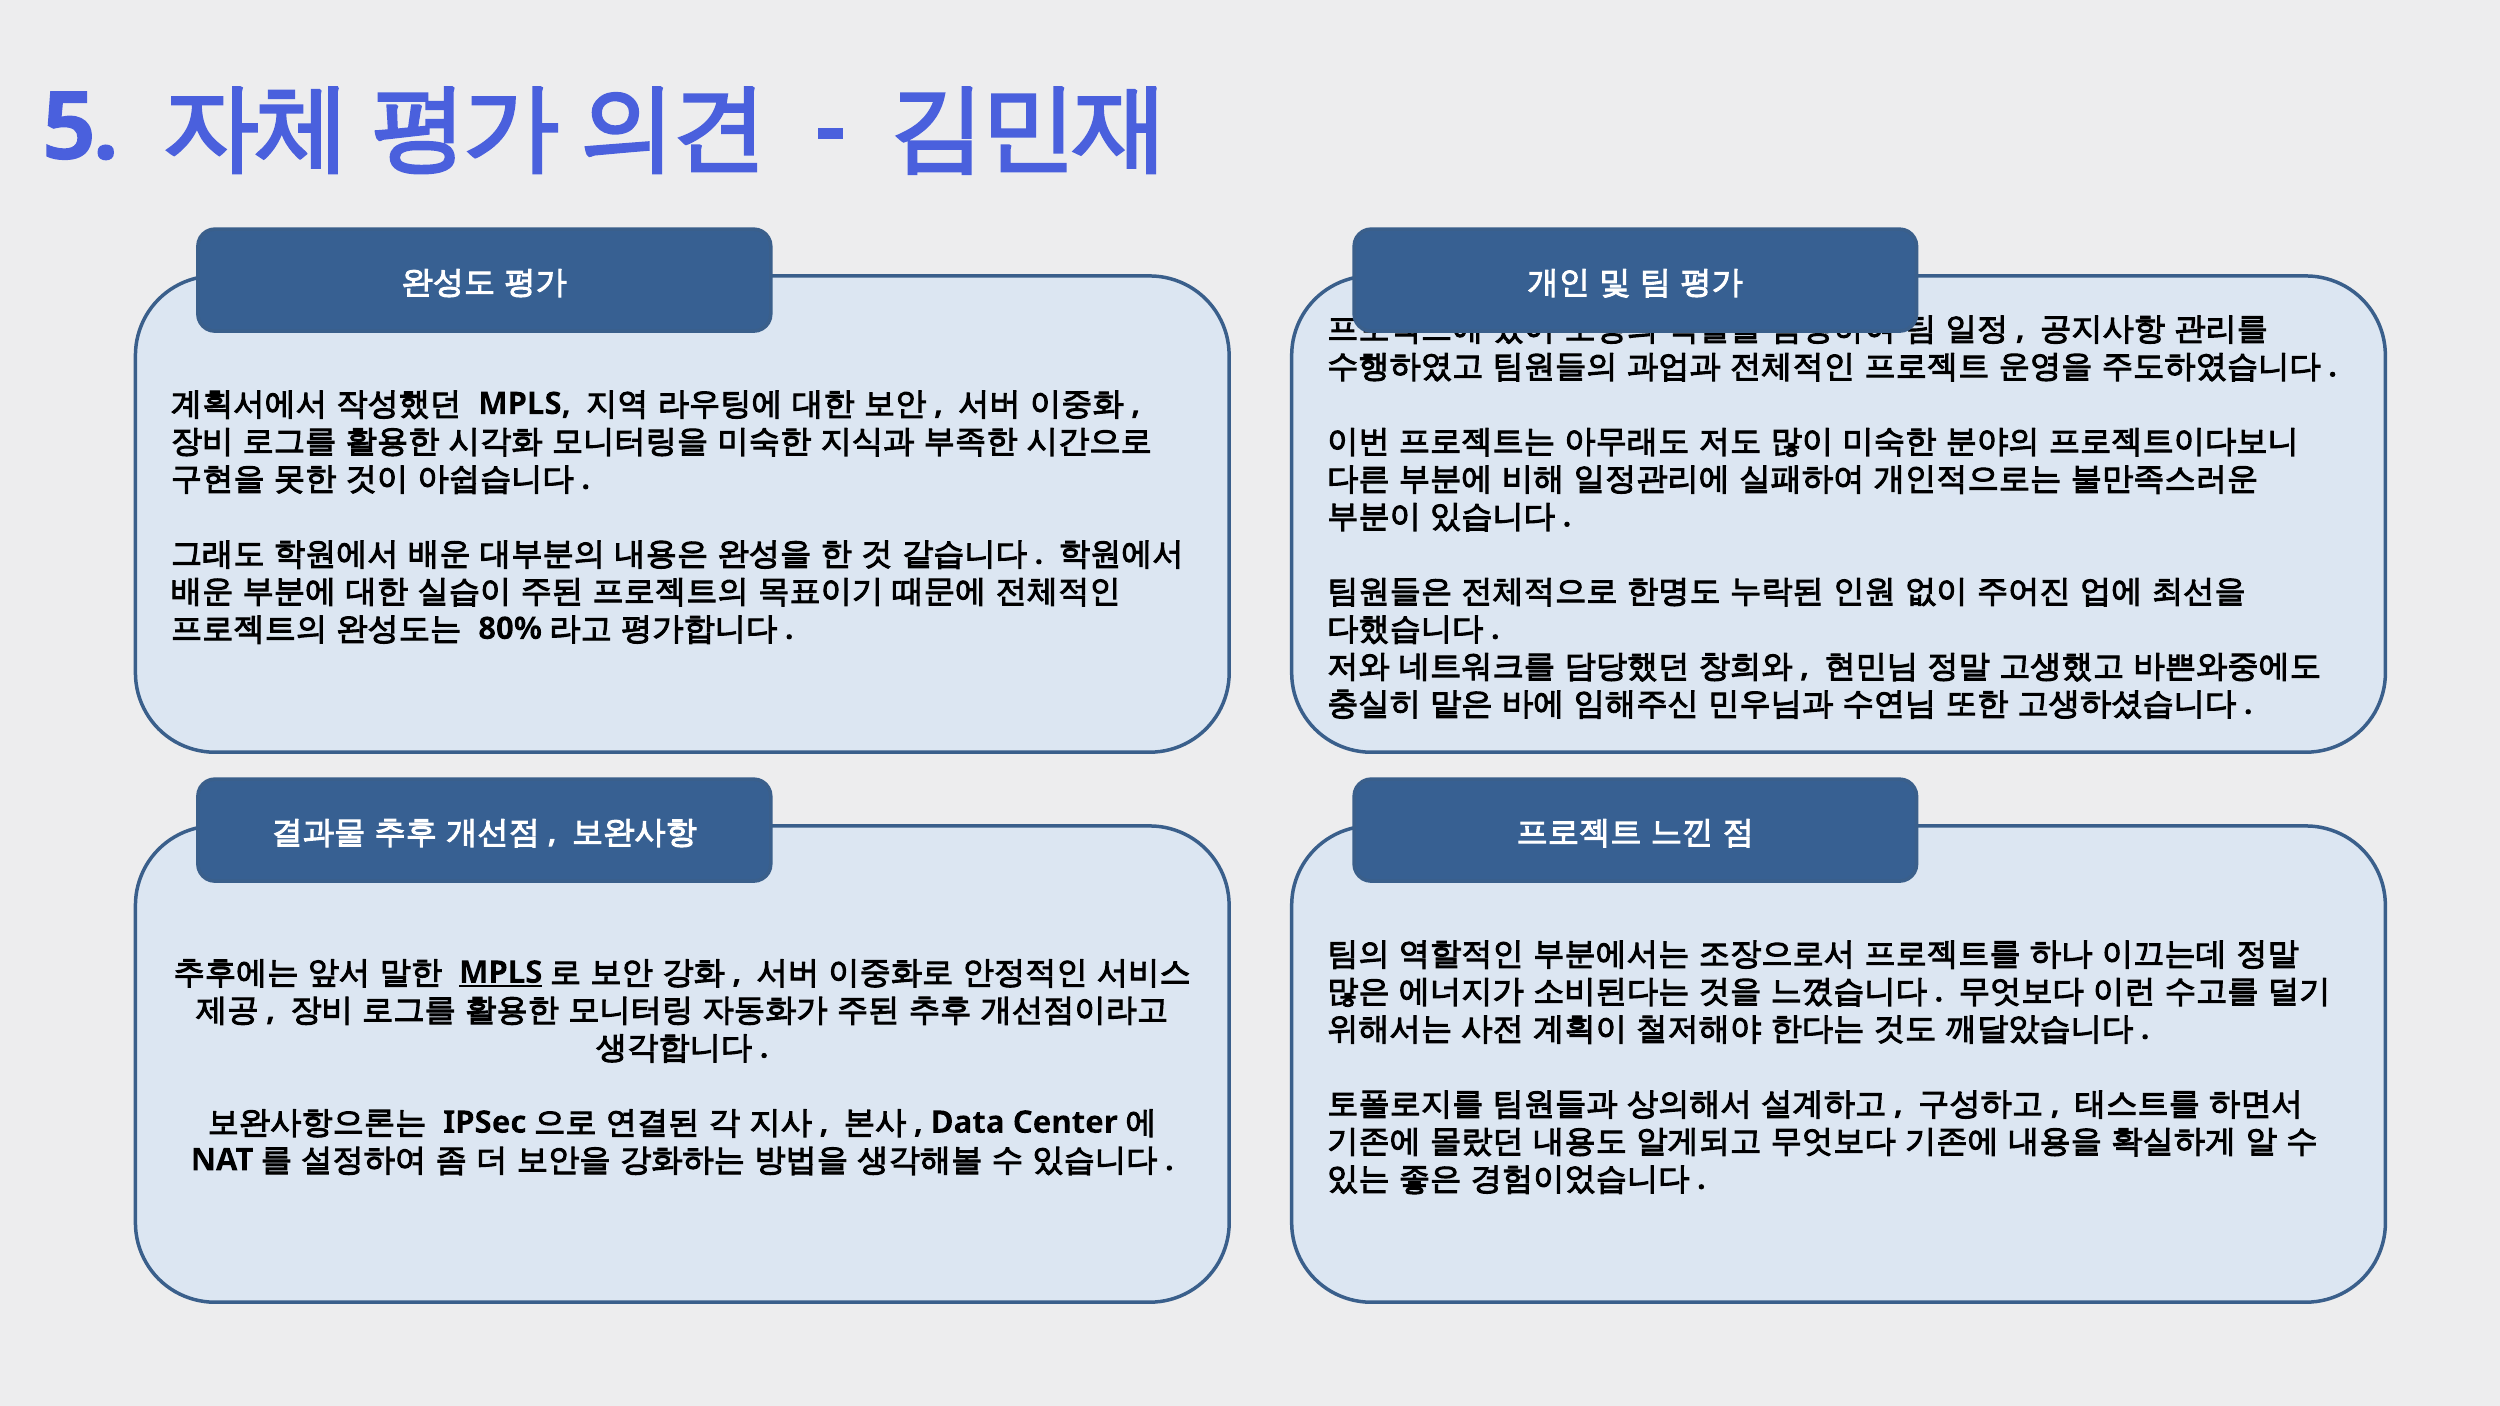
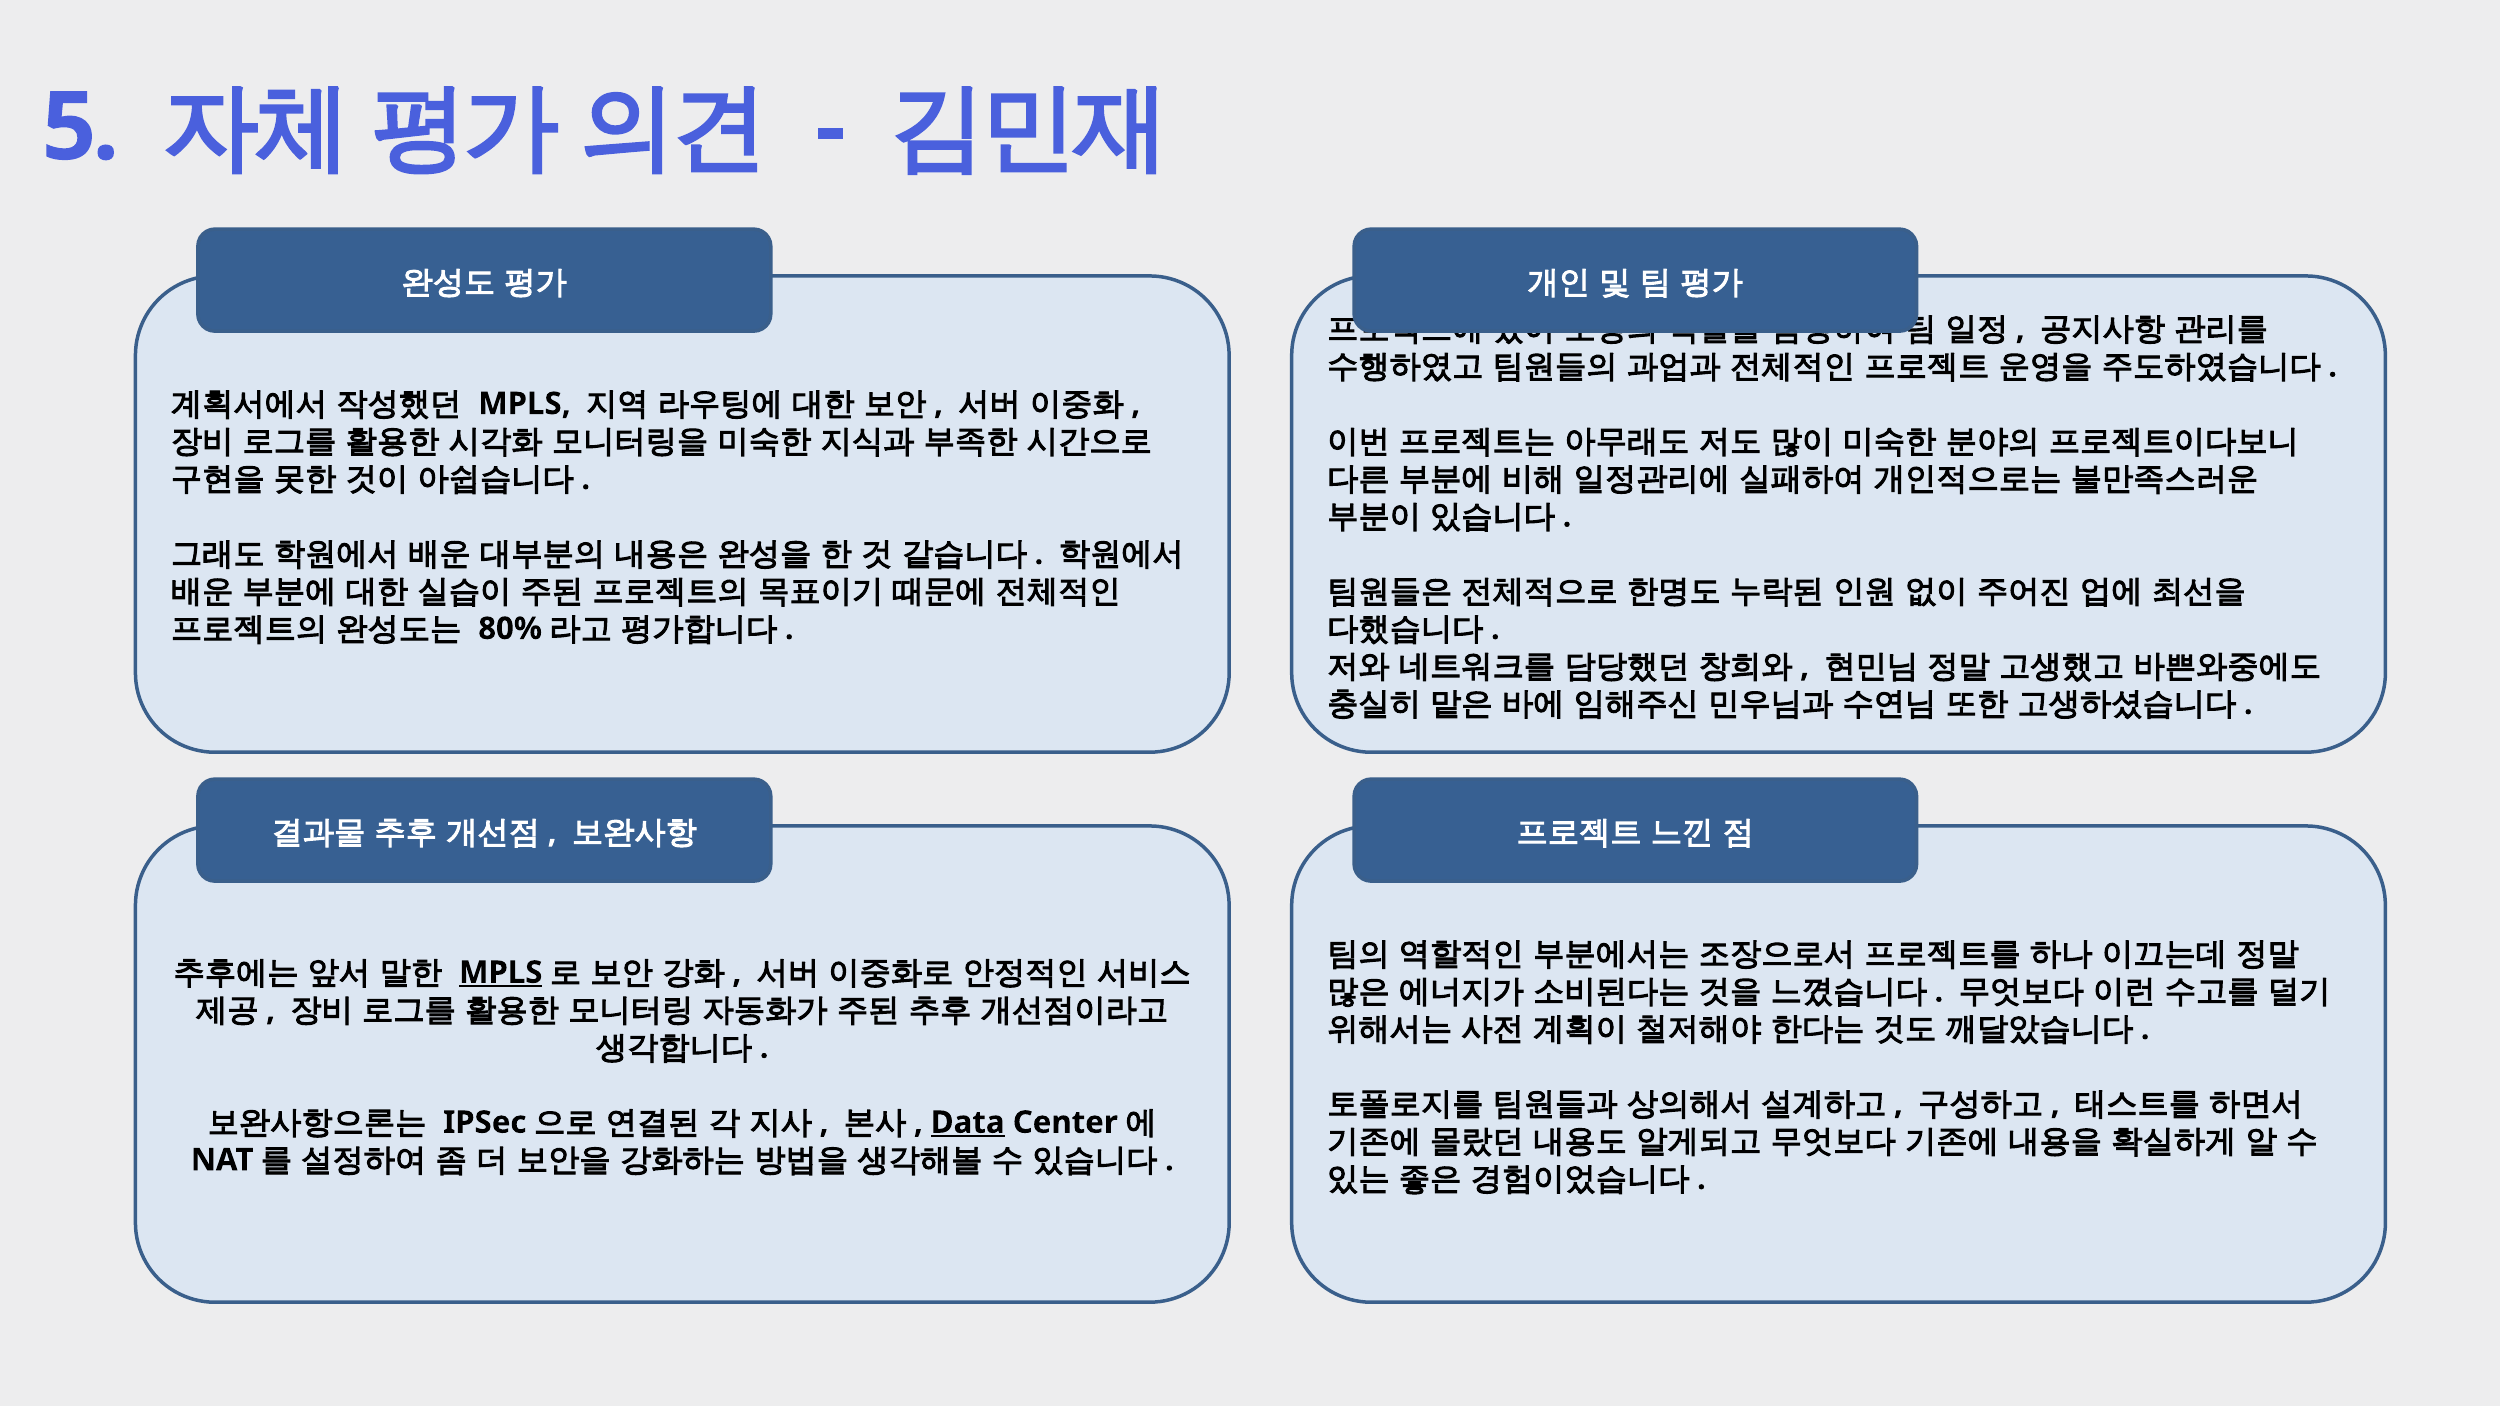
Data underline: none -> present
